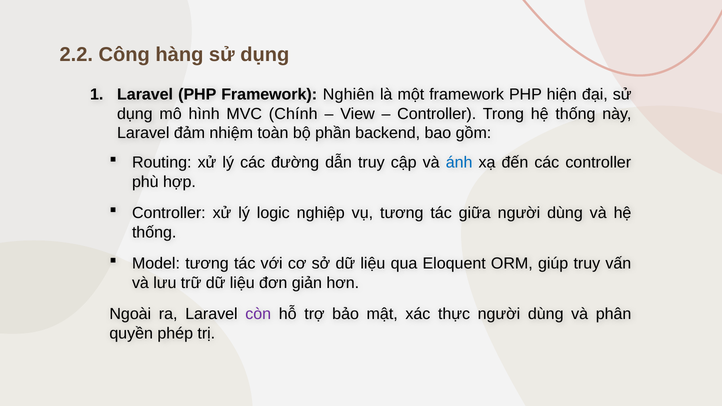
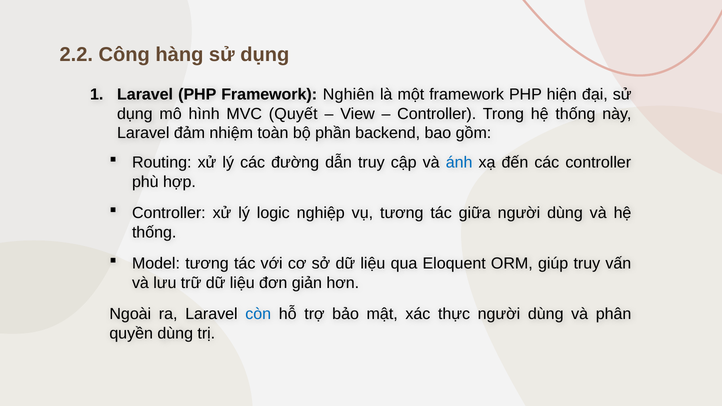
Chính: Chính -> Quyết
còn colour: purple -> blue
quyền phép: phép -> dùng
